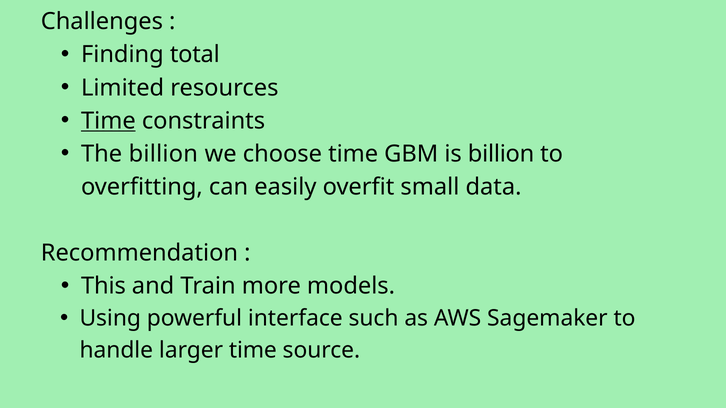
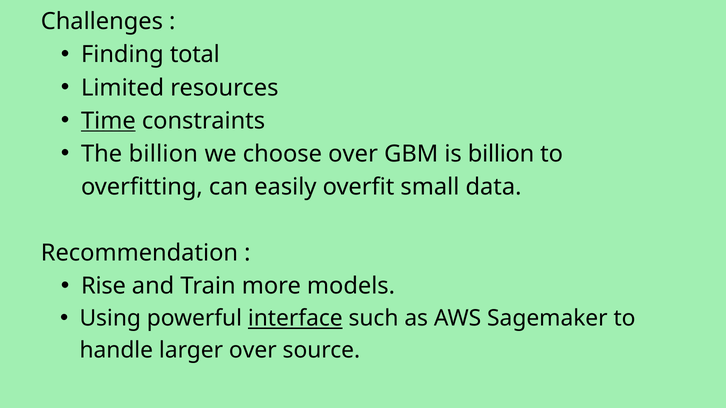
choose time: time -> over
This: This -> Rise
interface underline: none -> present
larger time: time -> over
